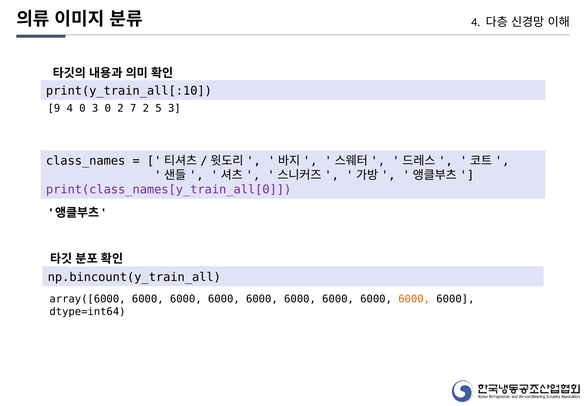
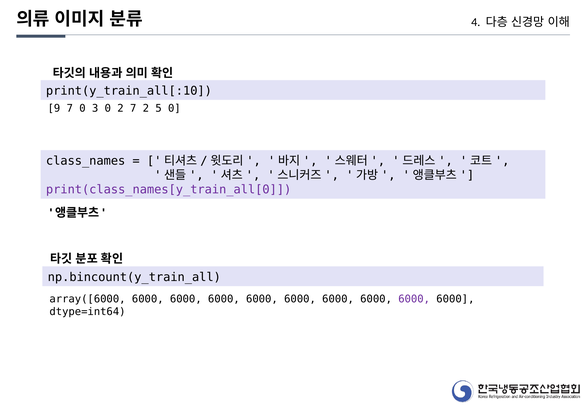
9 4: 4 -> 7
5 3: 3 -> 0
6000 at (414, 299) colour: orange -> purple
